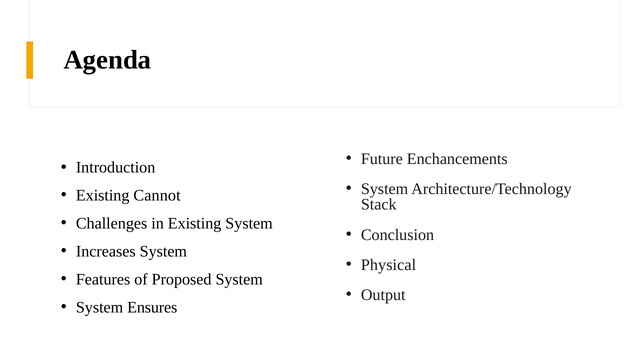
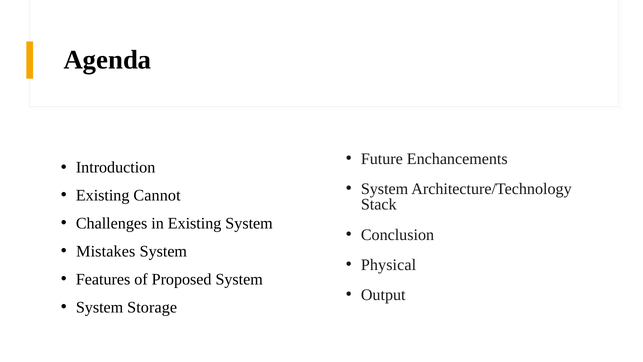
Increases: Increases -> Mistakes
Ensures: Ensures -> Storage
